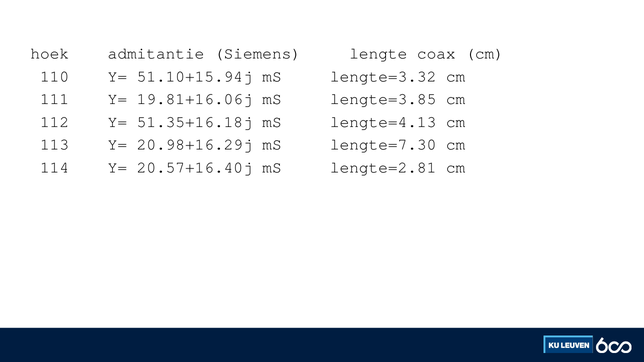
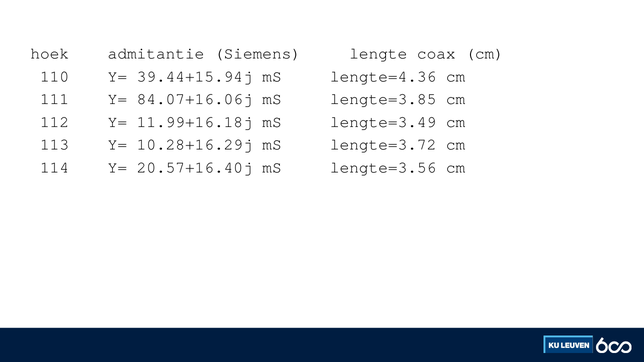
51.10+15.94j: 51.10+15.94j -> 39.44+15.94j
lengte=3.32: lengte=3.32 -> lengte=4.36
19.81+16.06j: 19.81+16.06j -> 84.07+16.06j
51.35+16.18j: 51.35+16.18j -> 11.99+16.18j
lengte=4.13: lengte=4.13 -> lengte=3.49
20.98+16.29j: 20.98+16.29j -> 10.28+16.29j
lengte=7.30: lengte=7.30 -> lengte=3.72
lengte=2.81: lengte=2.81 -> lengte=3.56
